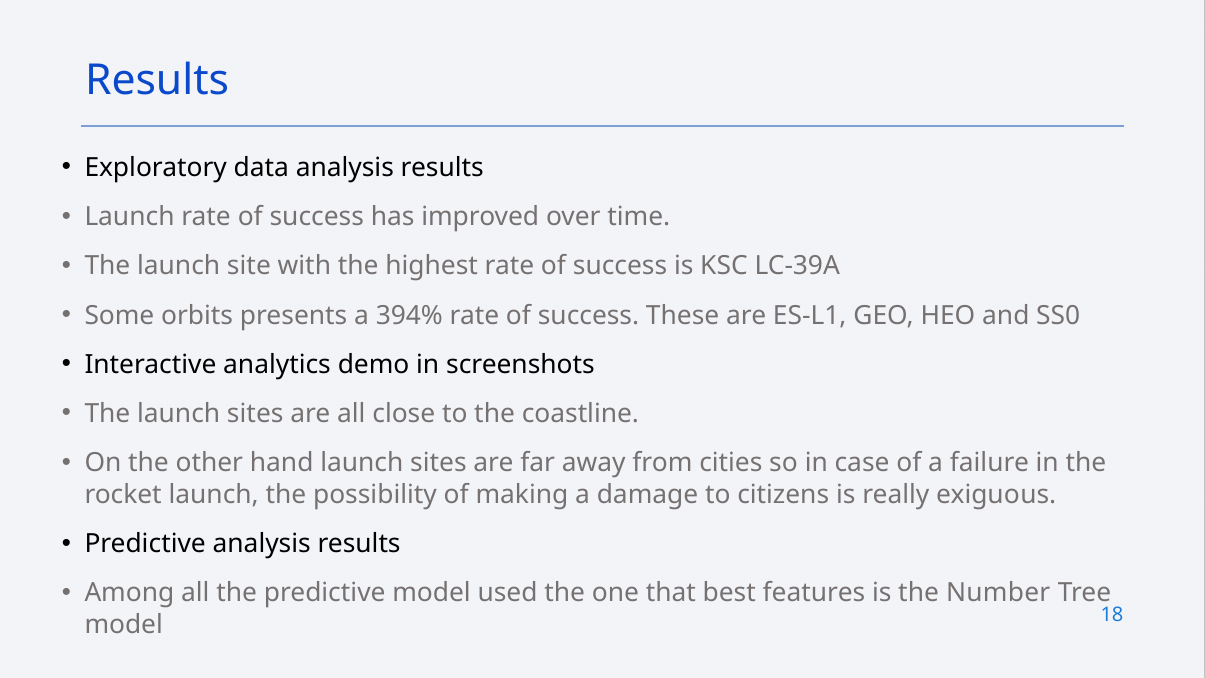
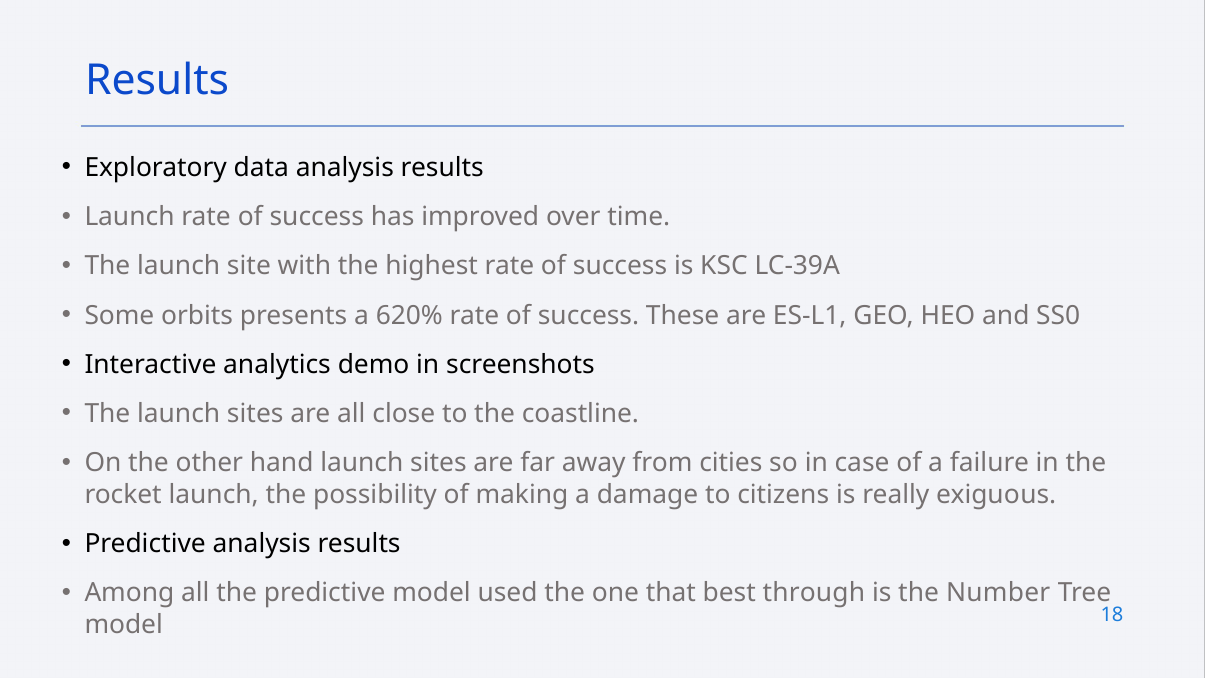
394%: 394% -> 620%
features: features -> through
